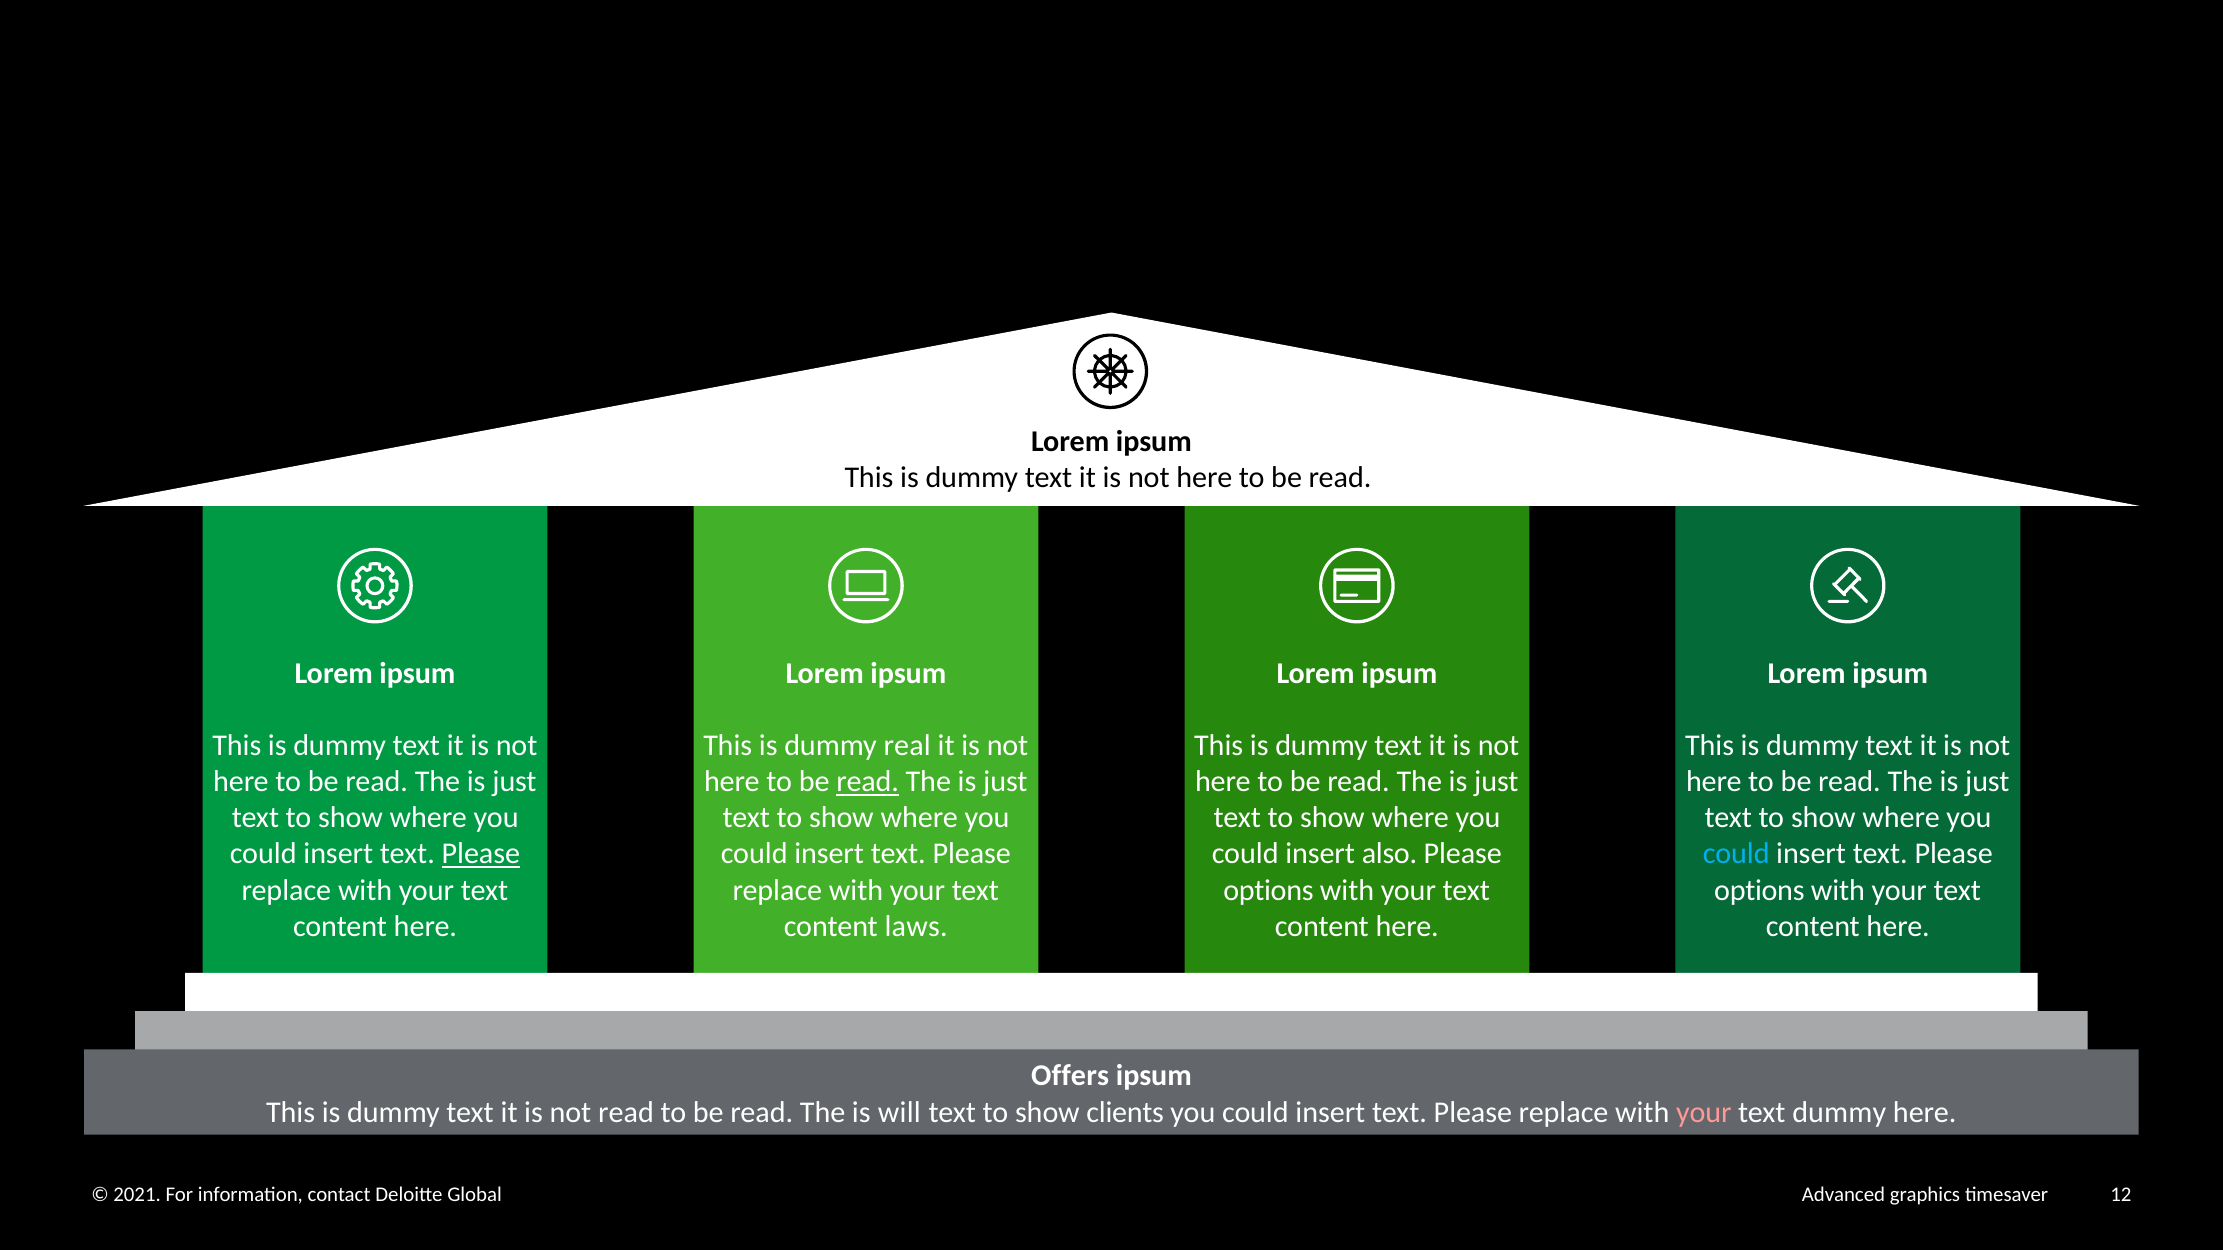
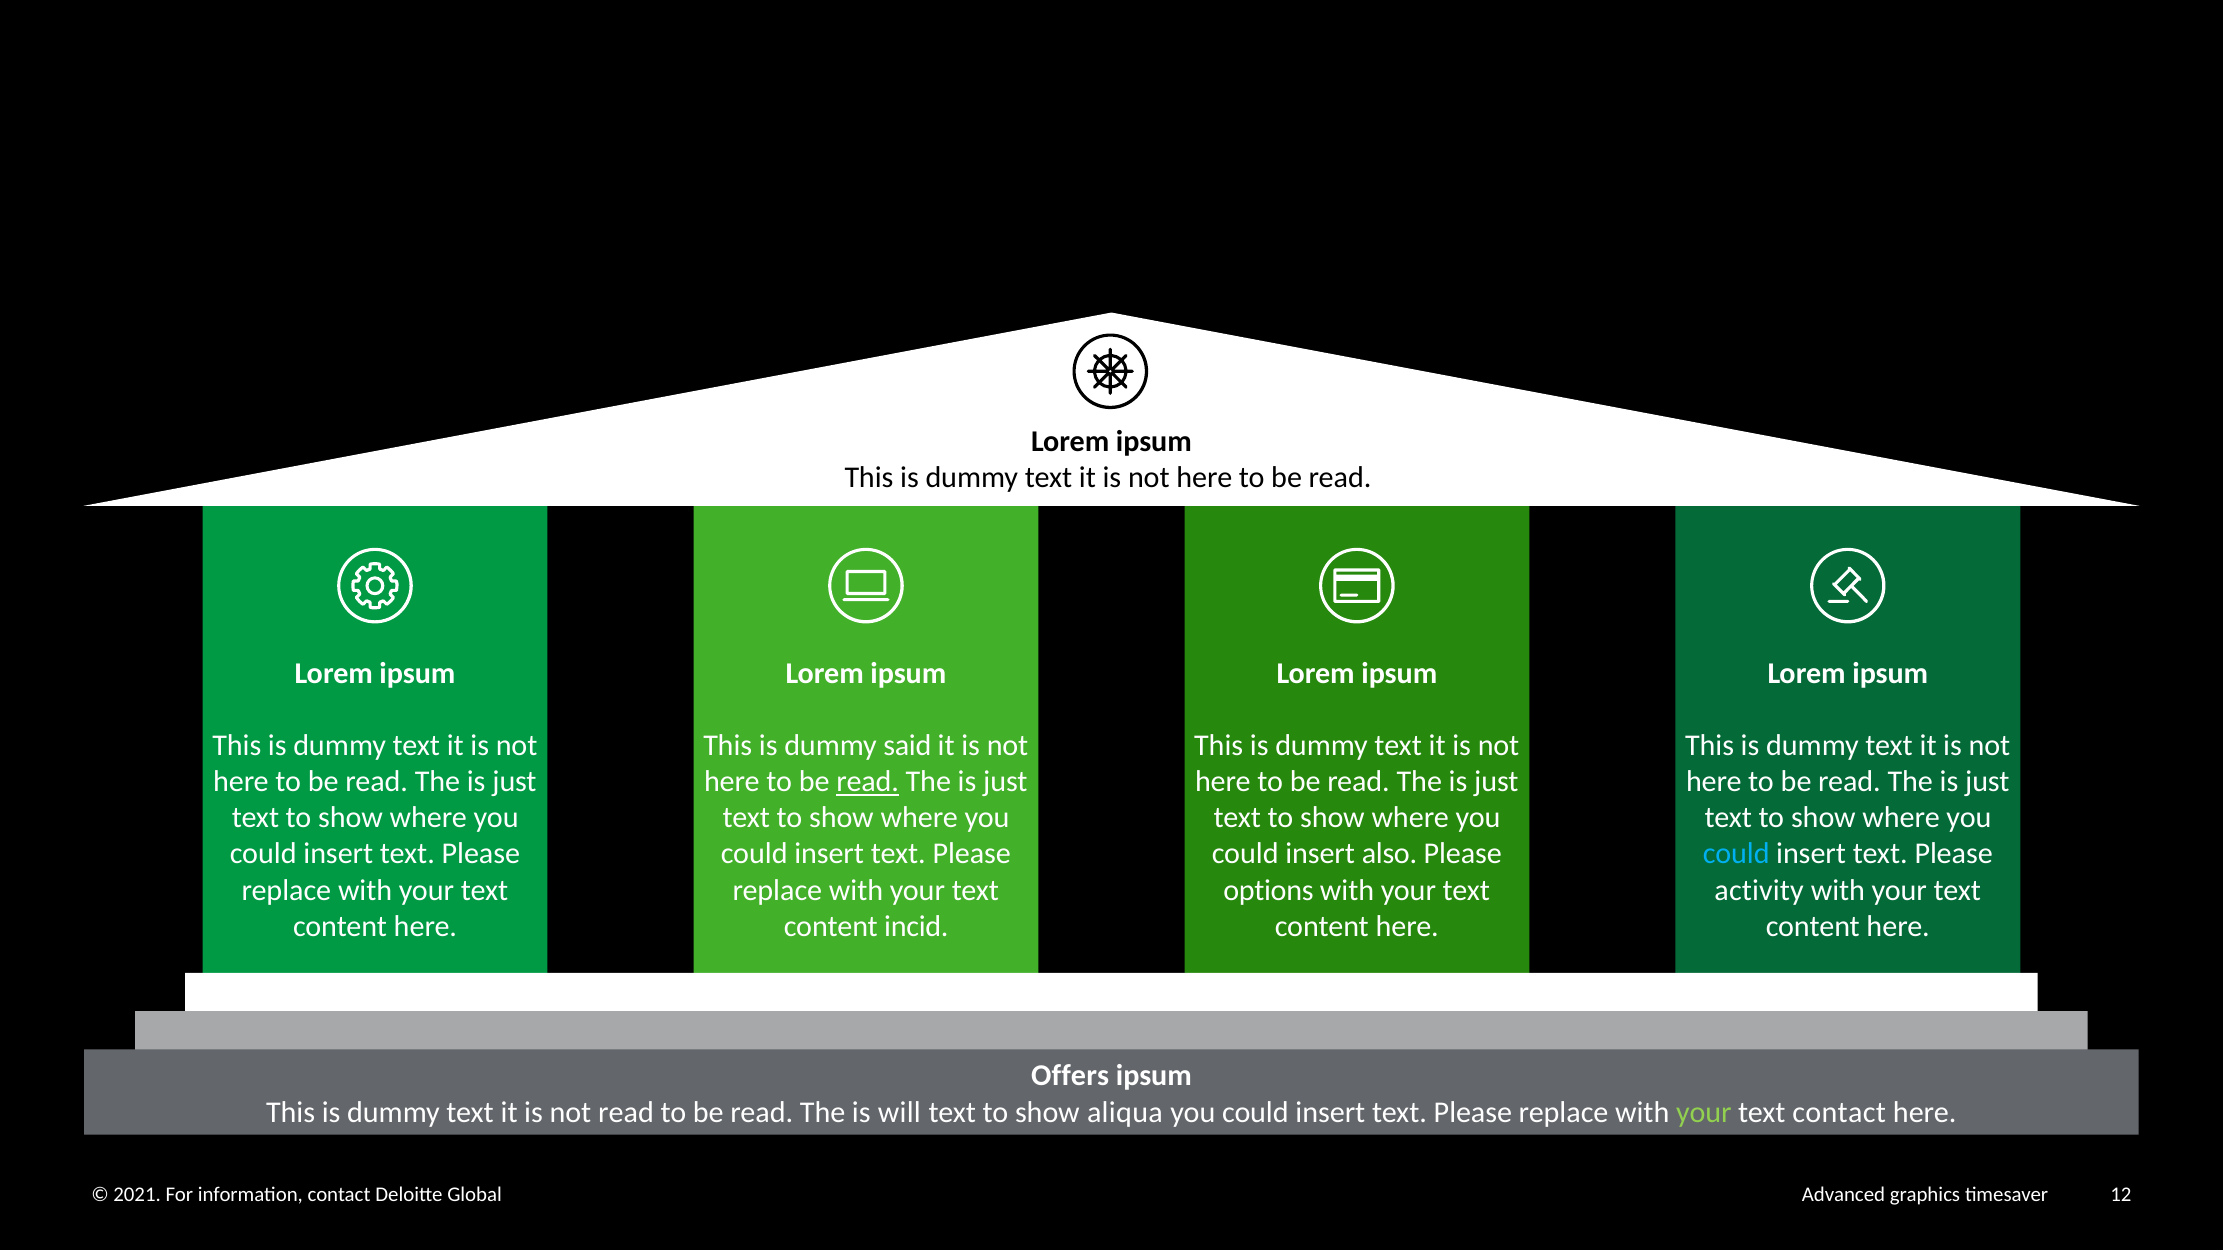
real: real -> said
Please at (481, 854) underline: present -> none
options at (1759, 890): options -> activity
laws: laws -> incid
clients: clients -> aliqua
your at (1704, 1113) colour: pink -> light green
text dummy: dummy -> contact
